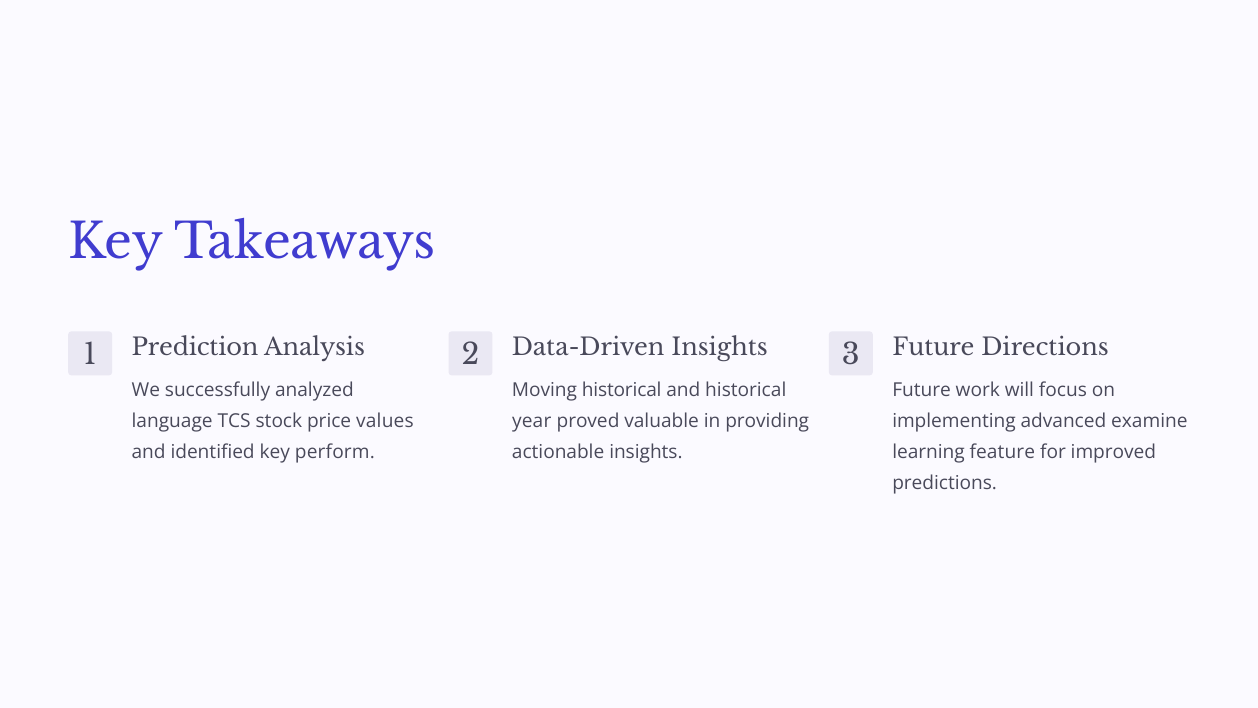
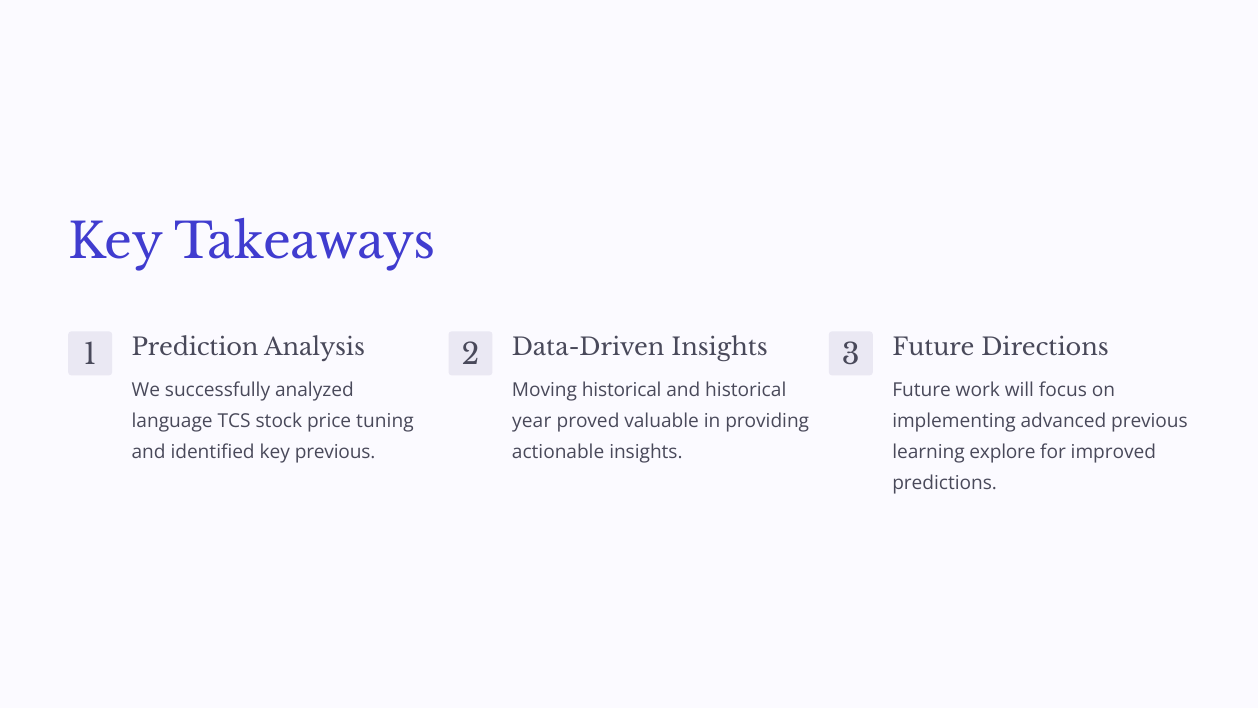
values: values -> tuning
advanced examine: examine -> previous
key perform: perform -> previous
feature: feature -> explore
